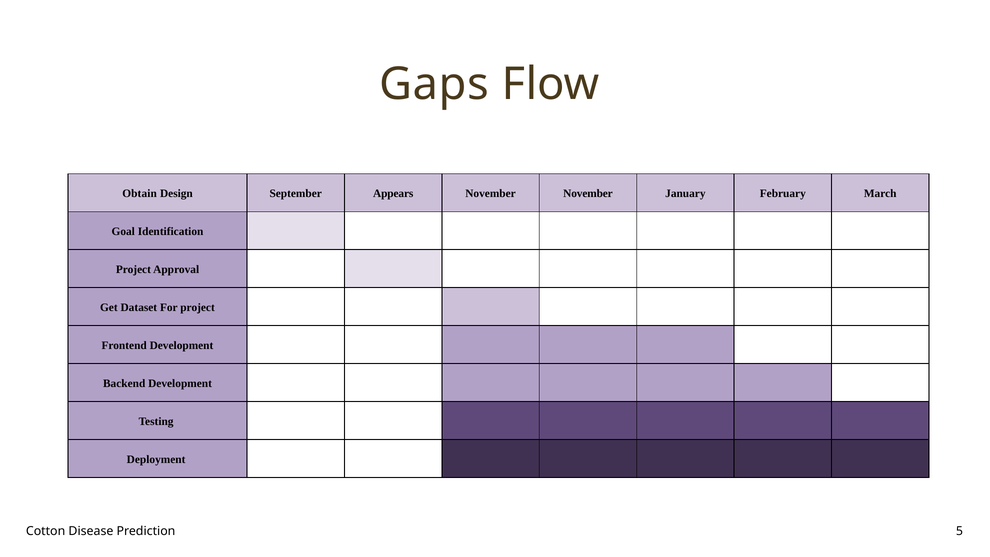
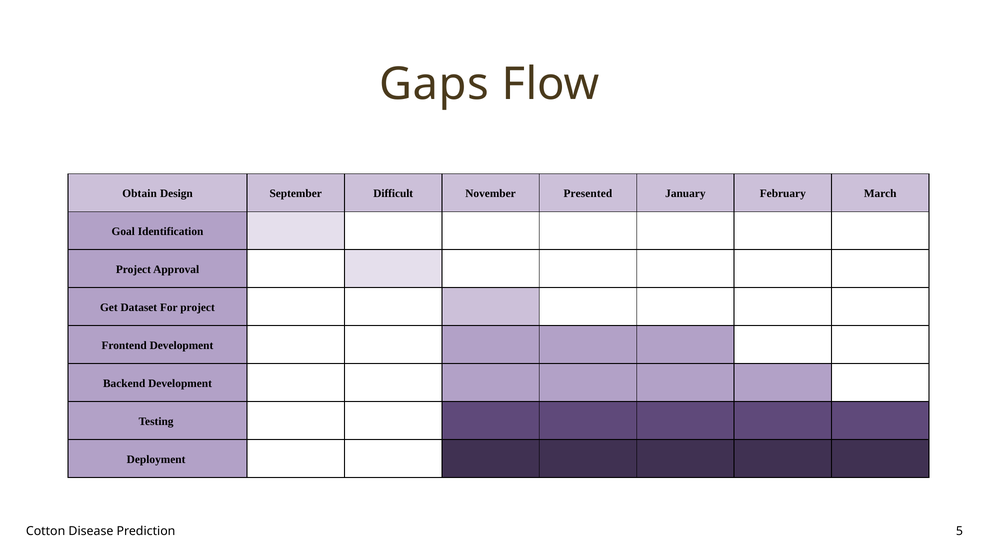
Appears: Appears -> Difficult
November November: November -> Presented
